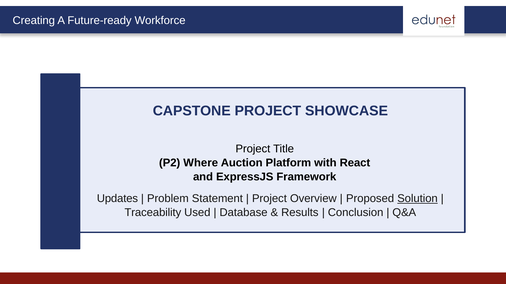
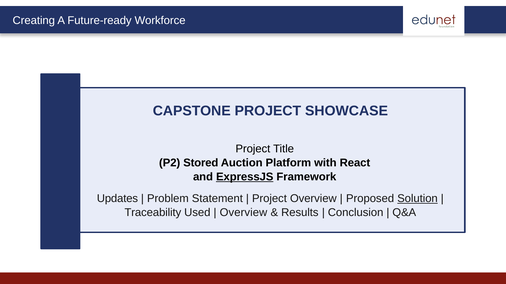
Where: Where -> Stored
ExpressJS underline: none -> present
Database at (244, 213): Database -> Overview
